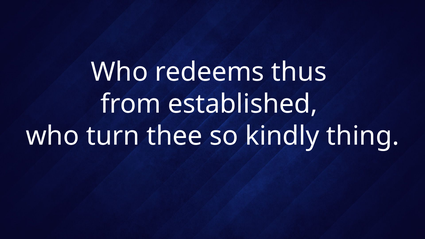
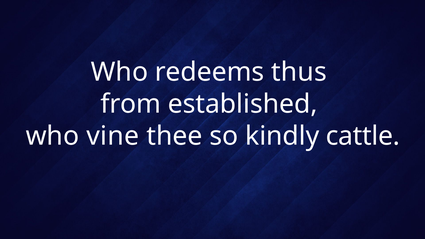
turn: turn -> vine
thing: thing -> cattle
